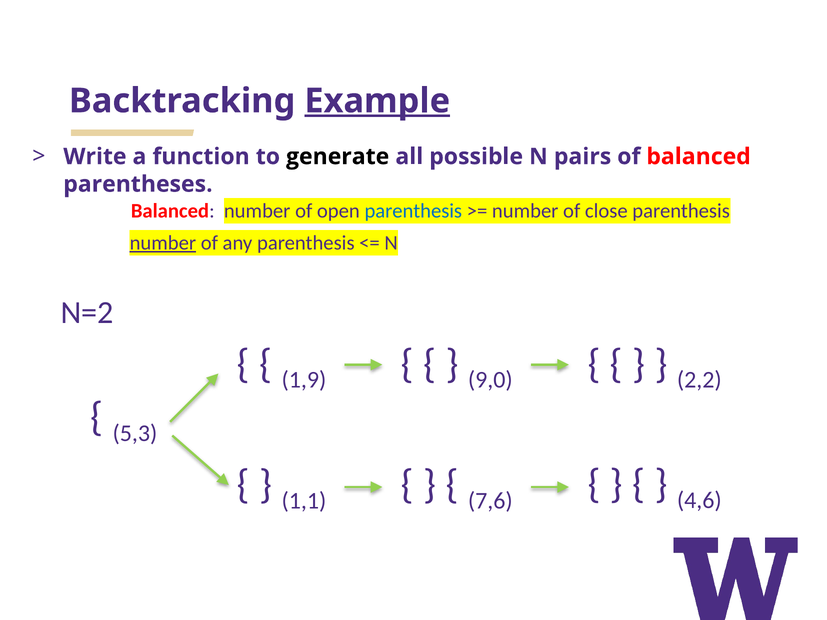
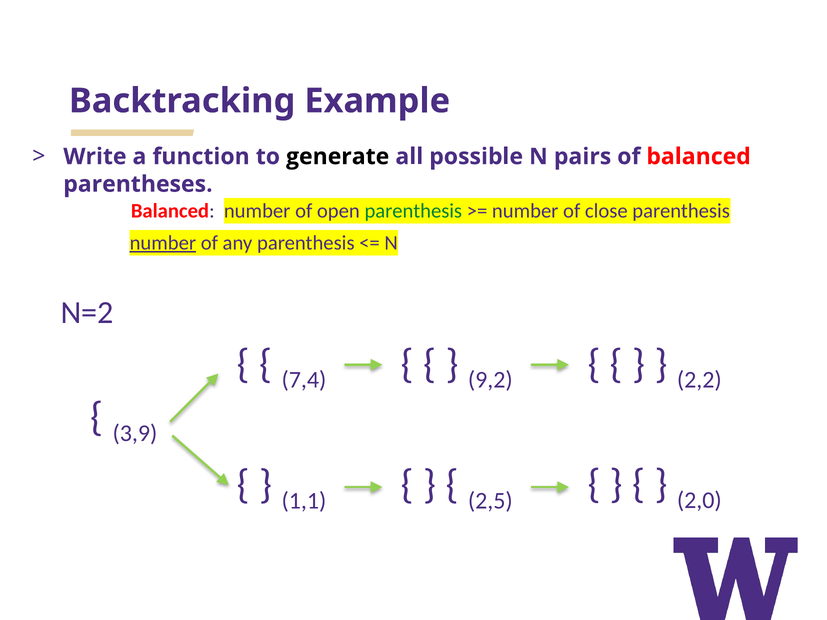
Example underline: present -> none
parenthesis at (413, 211) colour: blue -> green
1,9: 1,9 -> 7,4
9,0: 9,0 -> 9,2
5,3: 5,3 -> 3,9
7,6: 7,6 -> 2,5
4,6: 4,6 -> 2,0
